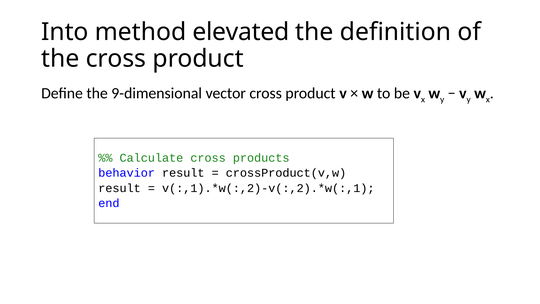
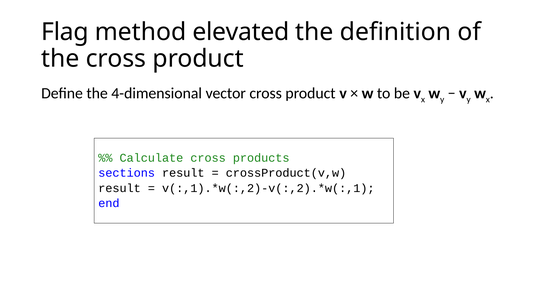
Into: Into -> Flag
9-dimensional: 9-dimensional -> 4-dimensional
behavior: behavior -> sections
